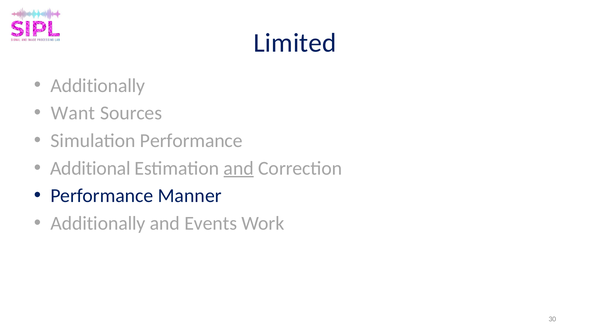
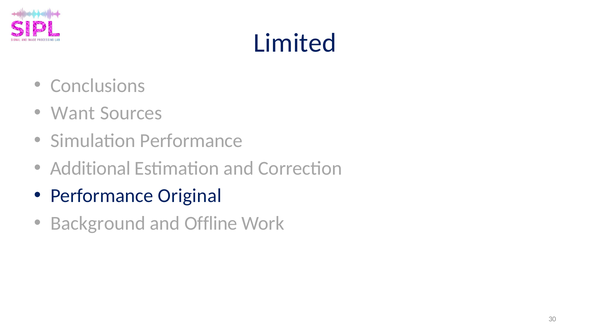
Additionally at (98, 85): Additionally -> Conclusions
and at (239, 168) underline: present -> none
Manner: Manner -> Original
Additionally at (98, 223): Additionally -> Background
Events: Events -> Offline
